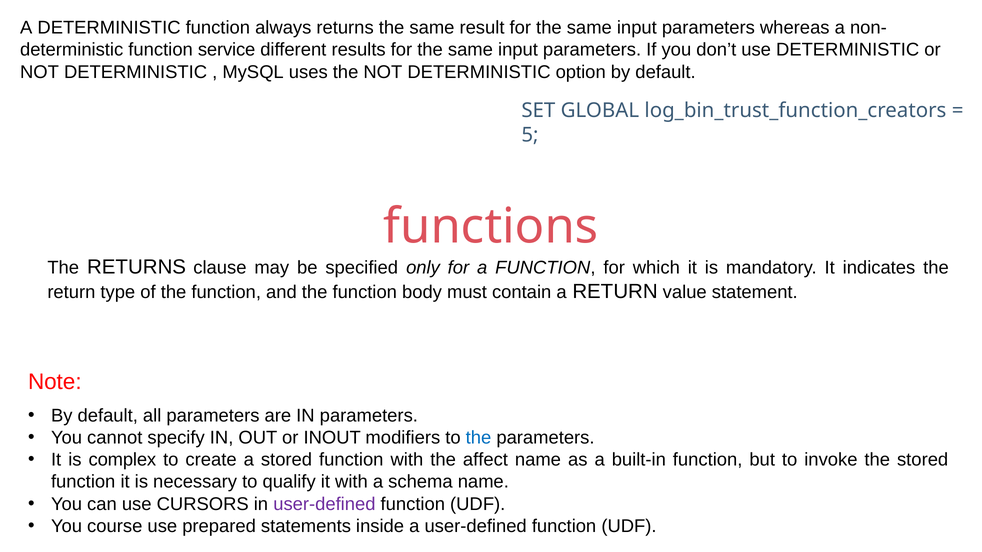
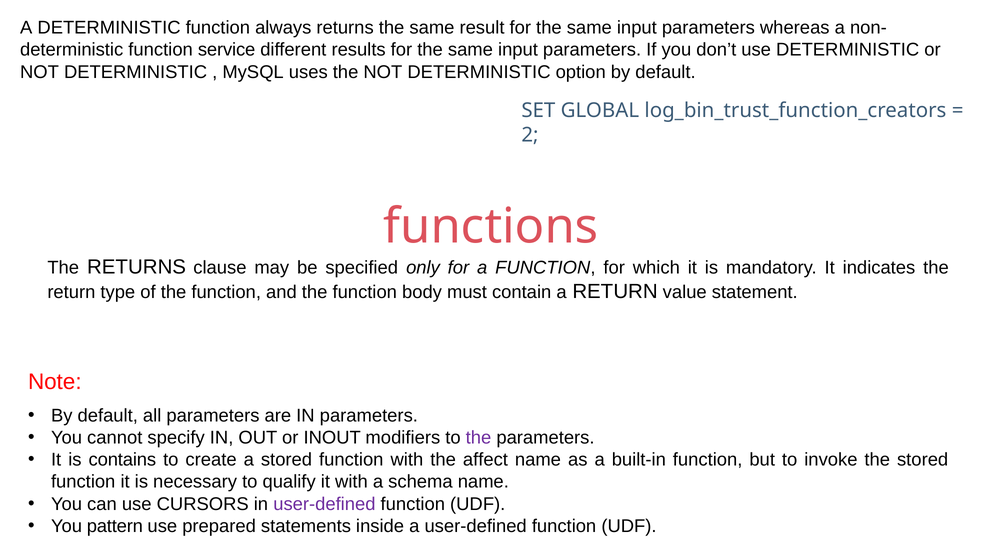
5: 5 -> 2
the at (478, 438) colour: blue -> purple
complex: complex -> contains
course: course -> pattern
